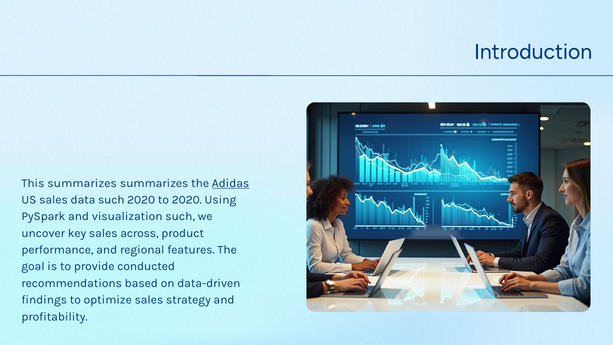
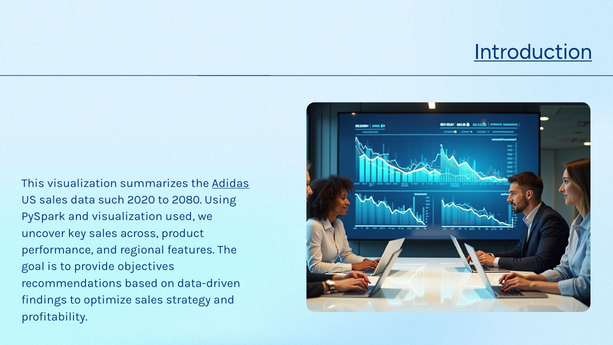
Introduction underline: none -> present
This summarizes: summarizes -> visualization
to 2020: 2020 -> 2080
visualization such: such -> used
conducted: conducted -> objectives
